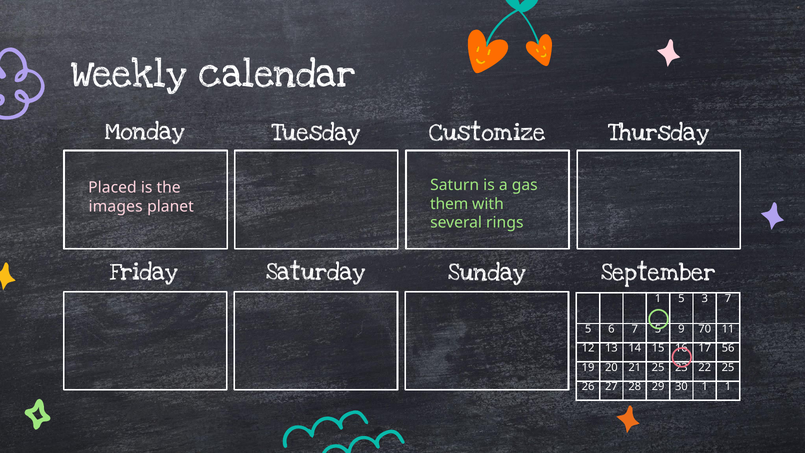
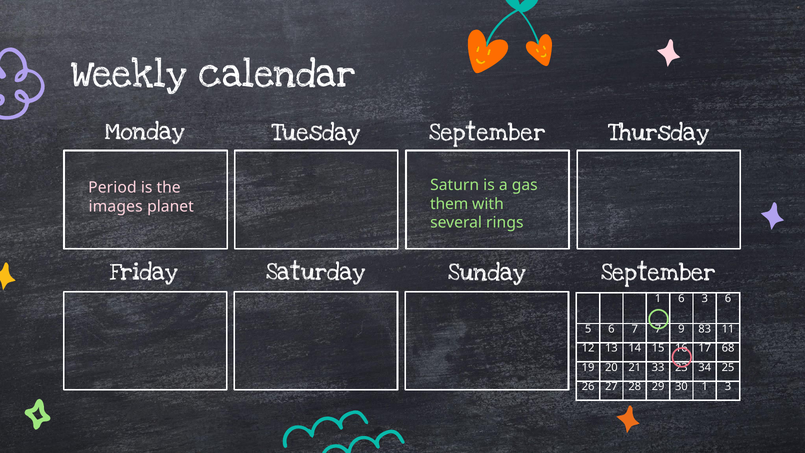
Tuesday Customize: Customize -> September
Placed: Placed -> Period
1 5: 5 -> 6
3 7: 7 -> 6
6 7 5: 5 -> 7
70: 70 -> 83
56: 56 -> 68
21 25: 25 -> 33
22: 22 -> 34
1 1: 1 -> 3
